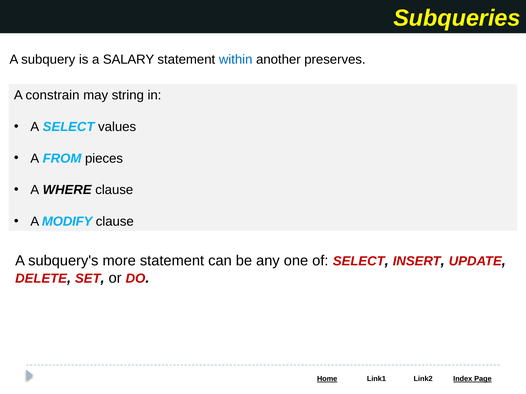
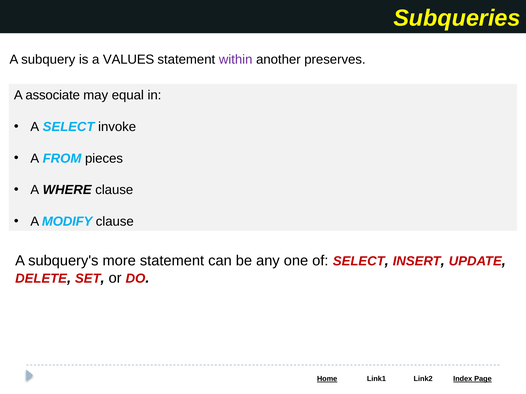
SALARY: SALARY -> VALUES
within colour: blue -> purple
constrain: constrain -> associate
string: string -> equal
values: values -> invoke
